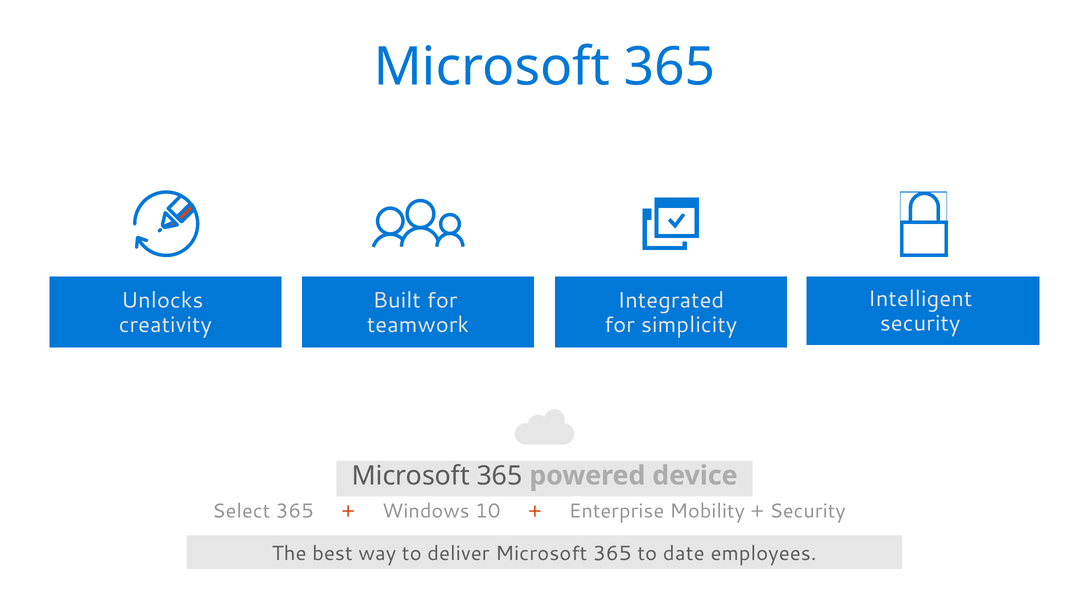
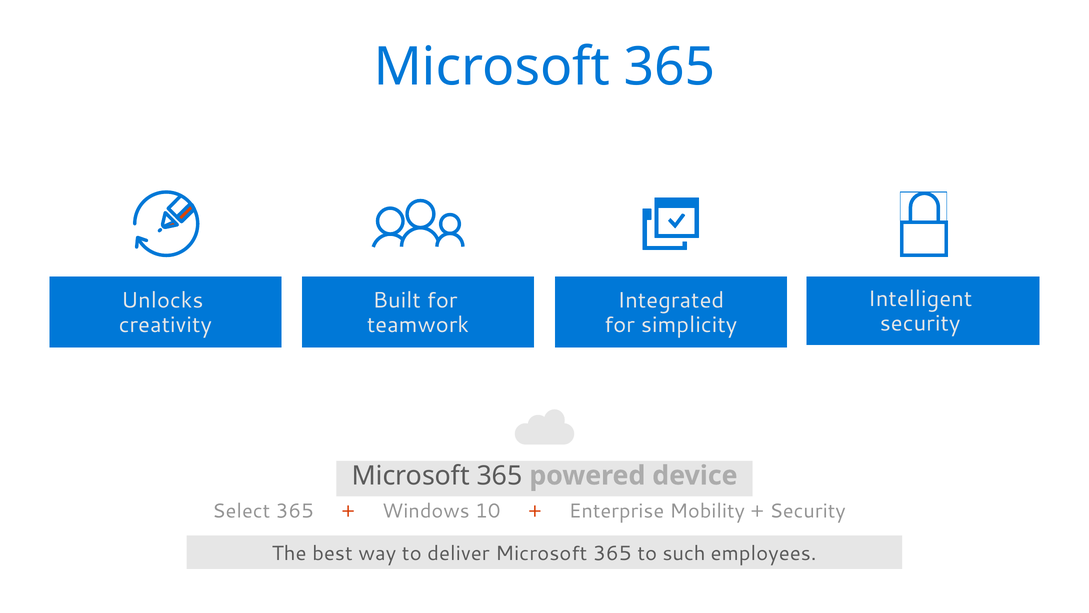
date: date -> such
